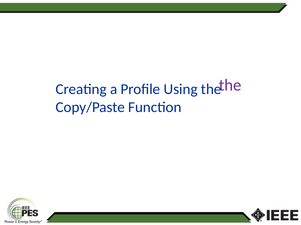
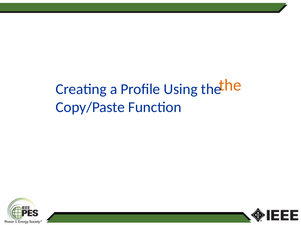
the at (230, 85) colour: purple -> orange
